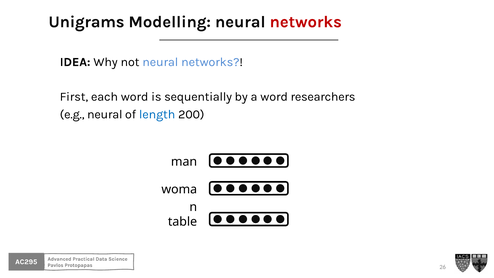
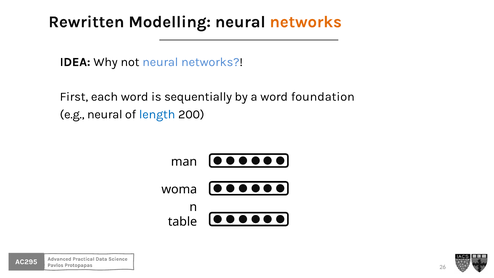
Unigrams: Unigrams -> Rewritten
networks at (306, 22) colour: red -> orange
researchers: researchers -> foundation
